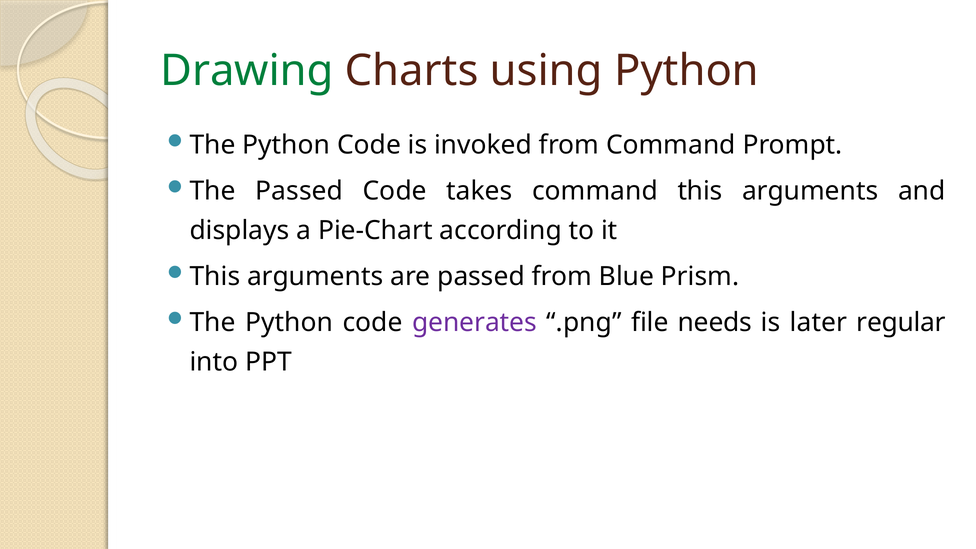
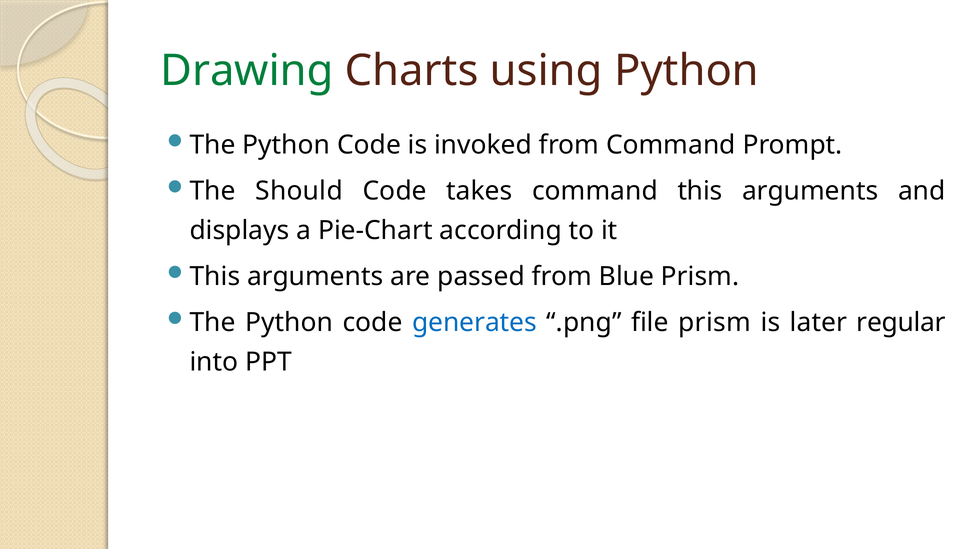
The Passed: Passed -> Should
generates colour: purple -> blue
file needs: needs -> prism
